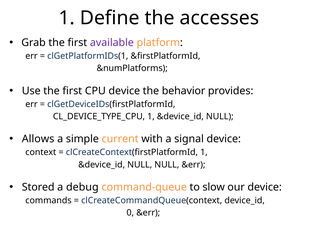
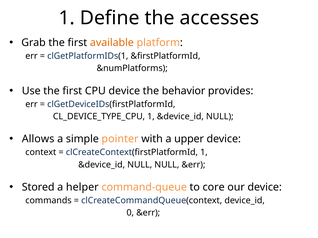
available colour: purple -> orange
current: current -> pointer
signal: signal -> upper
debug: debug -> helper
slow: slow -> core
